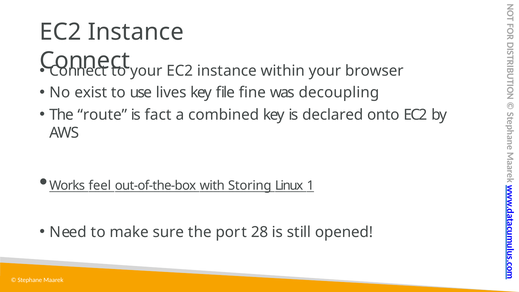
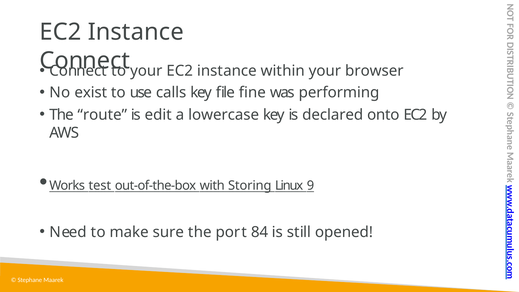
lives: lives -> calls
decoupling: decoupling -> performing
fact: fact -> edit
combined: combined -> lowercase
feel: feel -> test
1: 1 -> 9
28: 28 -> 84
